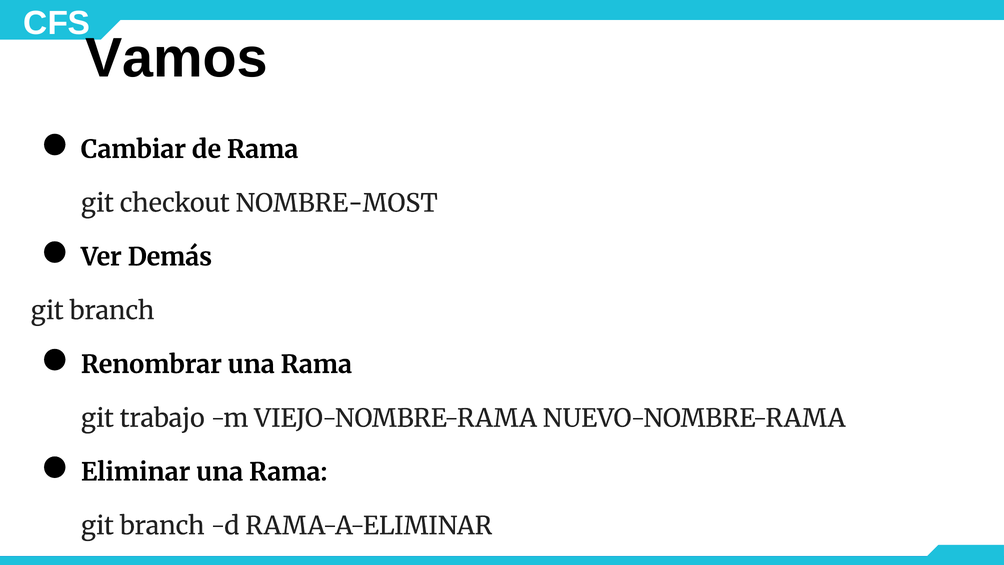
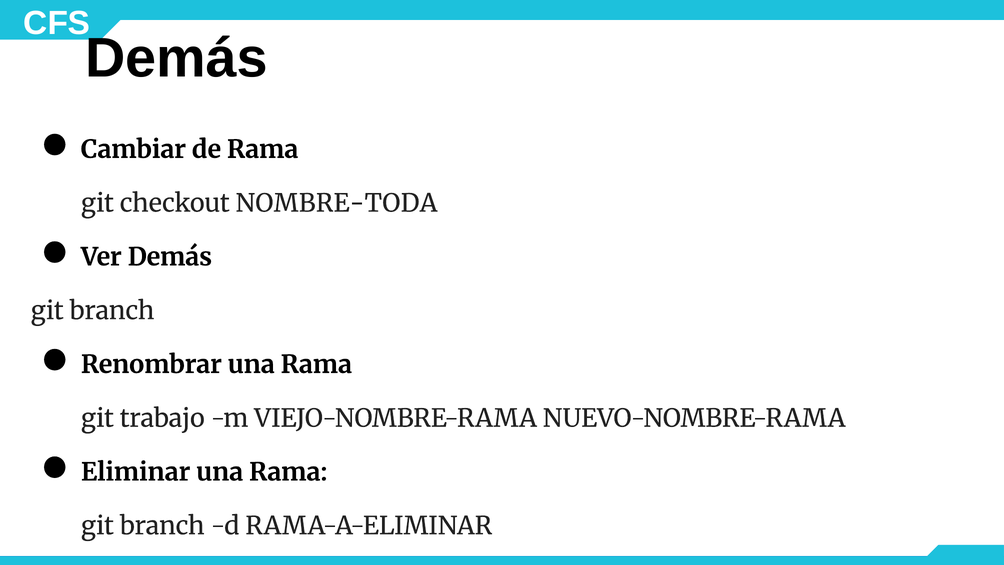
Vamos at (176, 58): Vamos -> Demás
NOMBRE-MOST: NOMBRE-MOST -> NOMBRE-TODA
